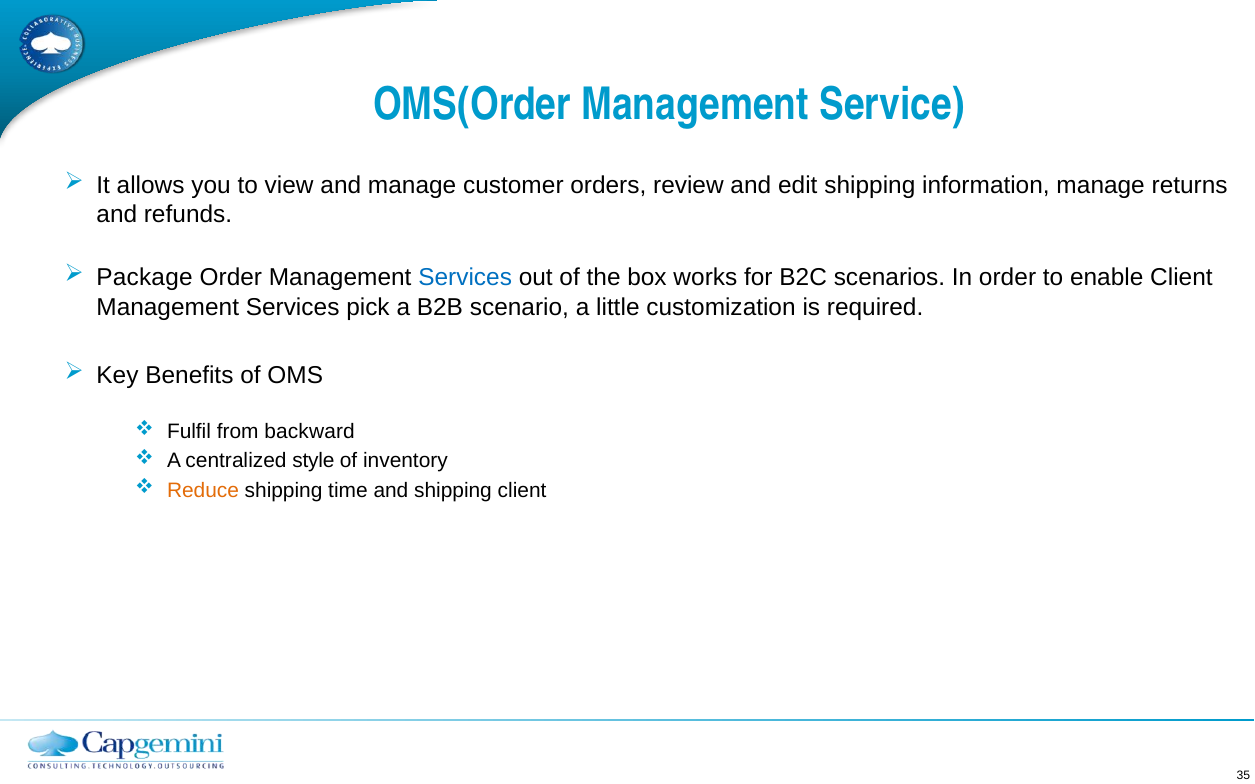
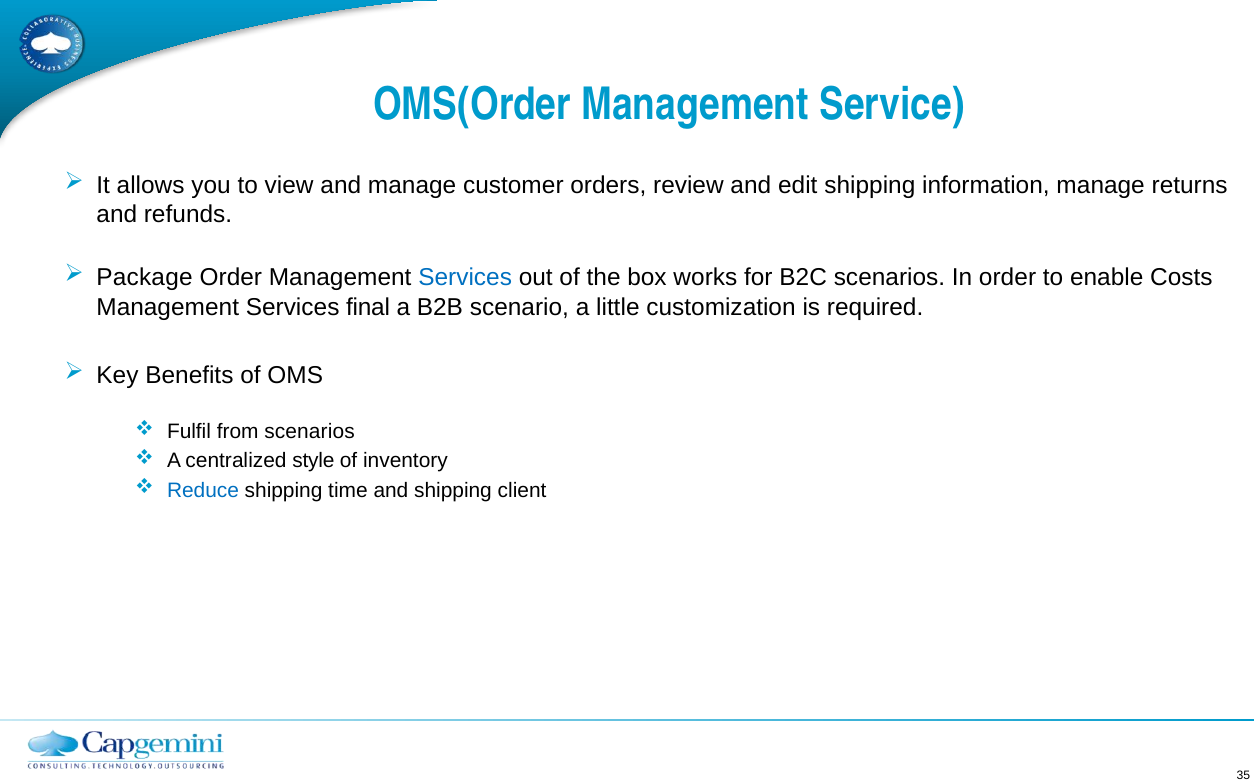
enable Client: Client -> Costs
pick: pick -> final
from backward: backward -> scenarios
Reduce colour: orange -> blue
